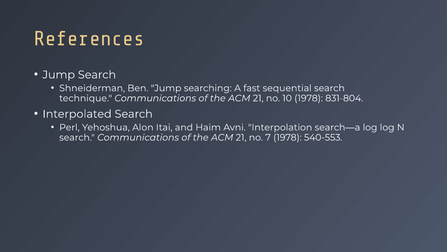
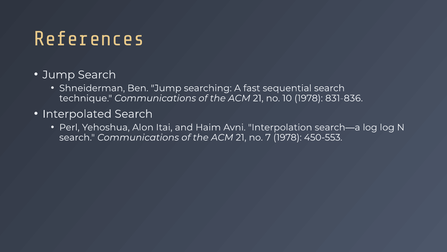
831-804: 831-804 -> 831-836
540-553: 540-553 -> 450-553
